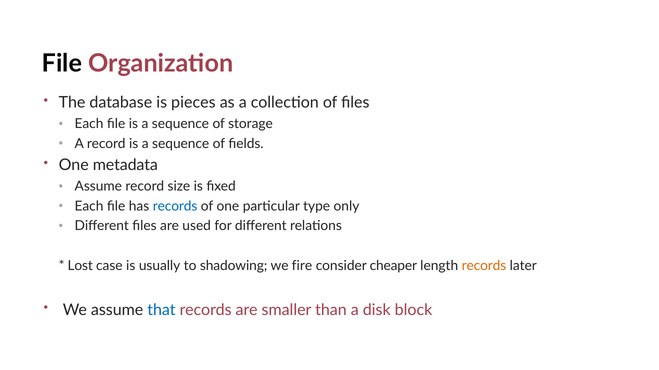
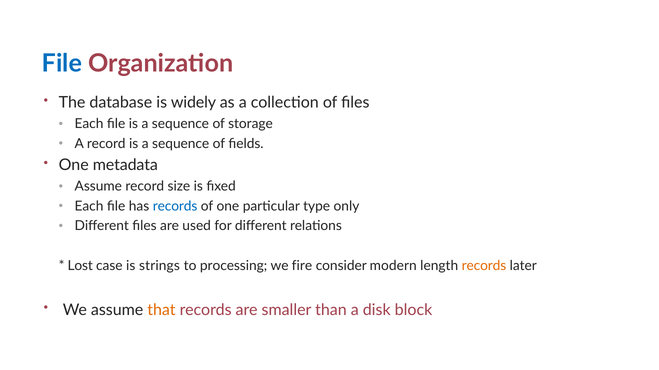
File at (62, 64) colour: black -> blue
pieces: pieces -> widely
usually: usually -> strings
shadowing: shadowing -> processing
cheaper: cheaper -> modern
that colour: blue -> orange
